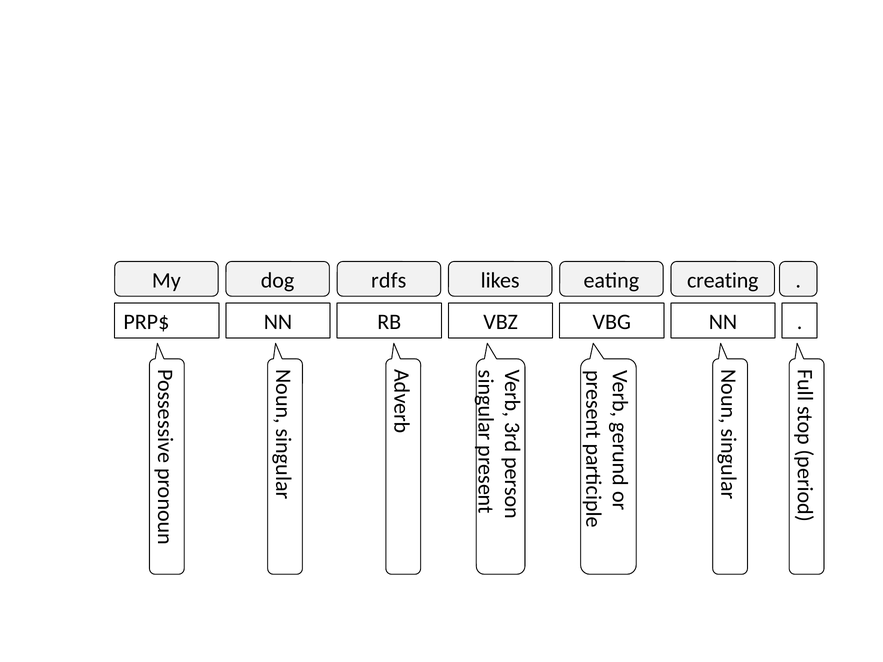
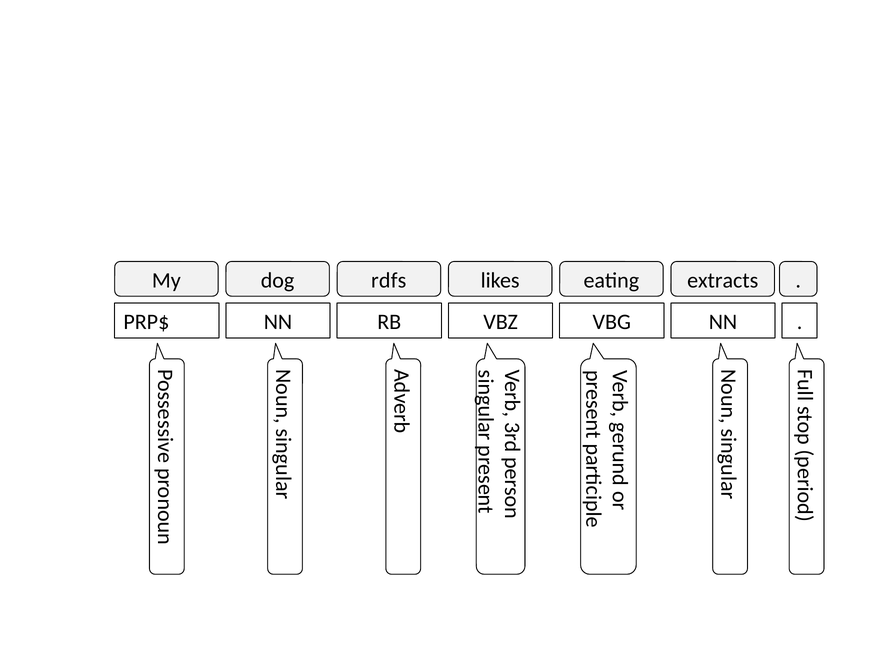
creating: creating -> extracts
